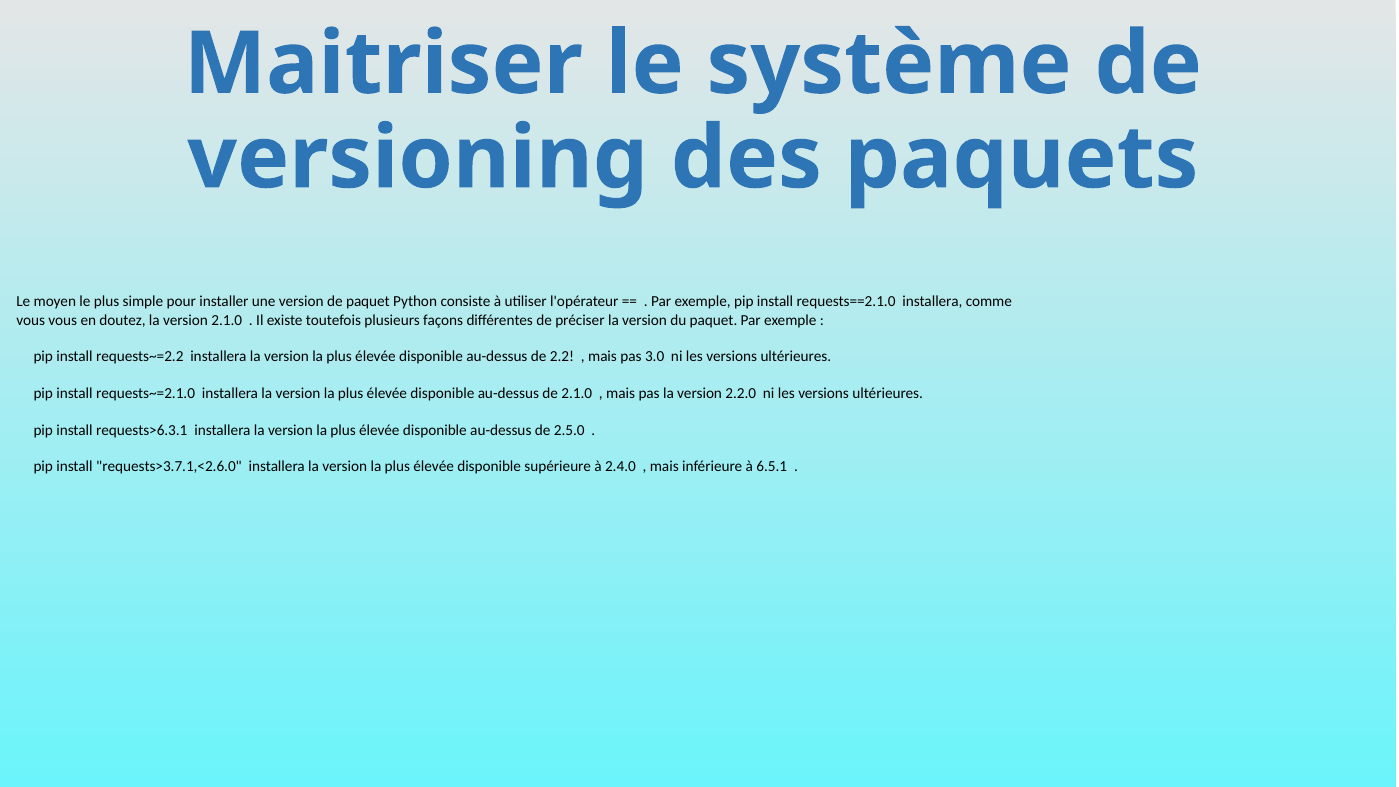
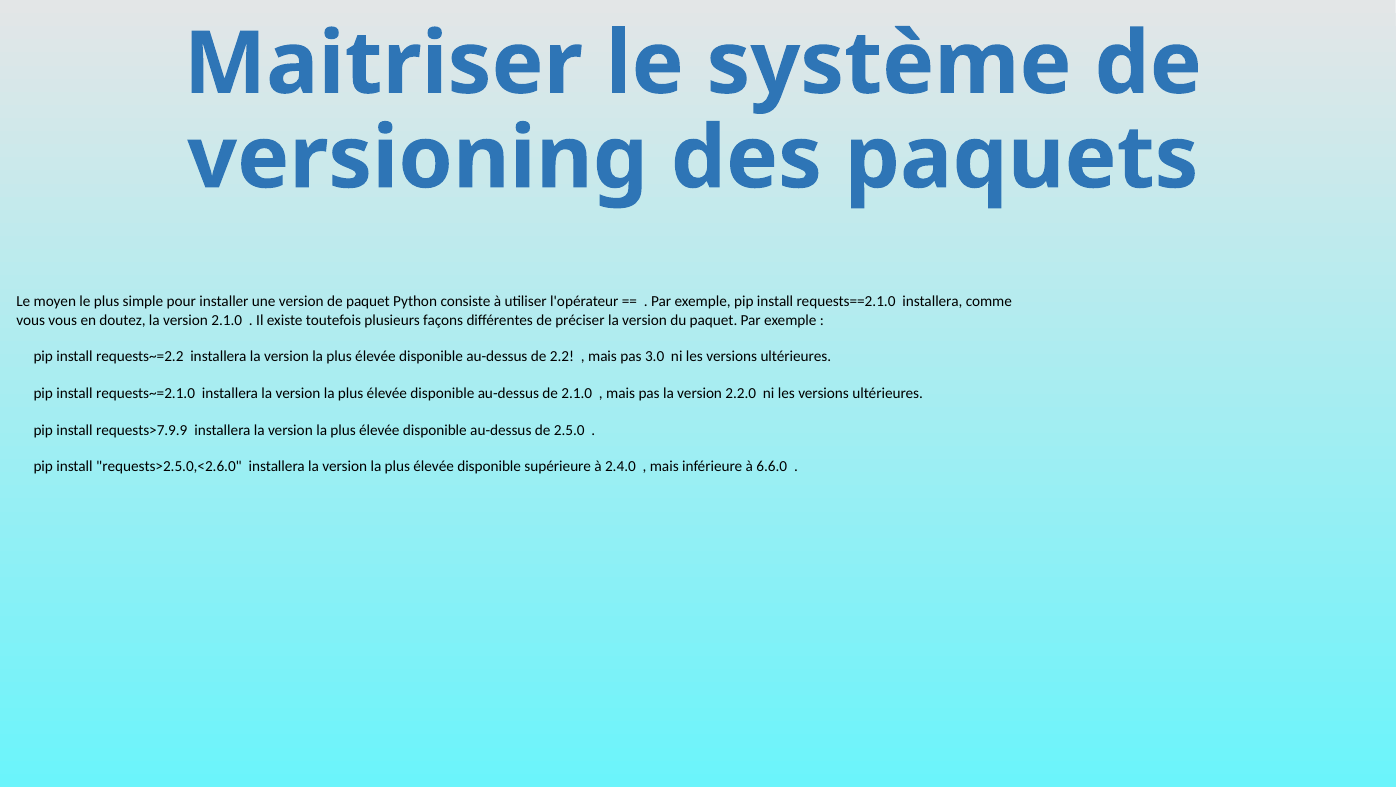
requests>6.3.1: requests>6.3.1 -> requests>7.9.9
requests>3.7.1,<2.6.0: requests>3.7.1,<2.6.0 -> requests>2.5.0,<2.6.0
6.5.1: 6.5.1 -> 6.6.0
